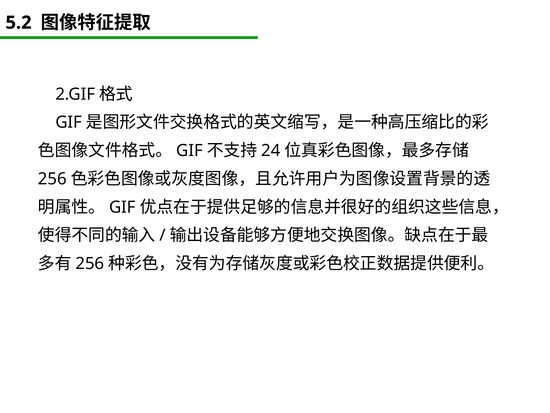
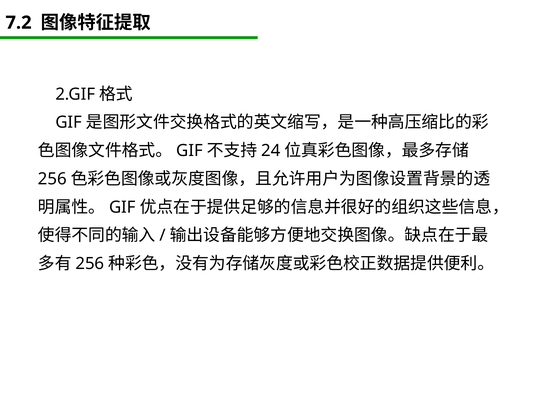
5.2: 5.2 -> 7.2
